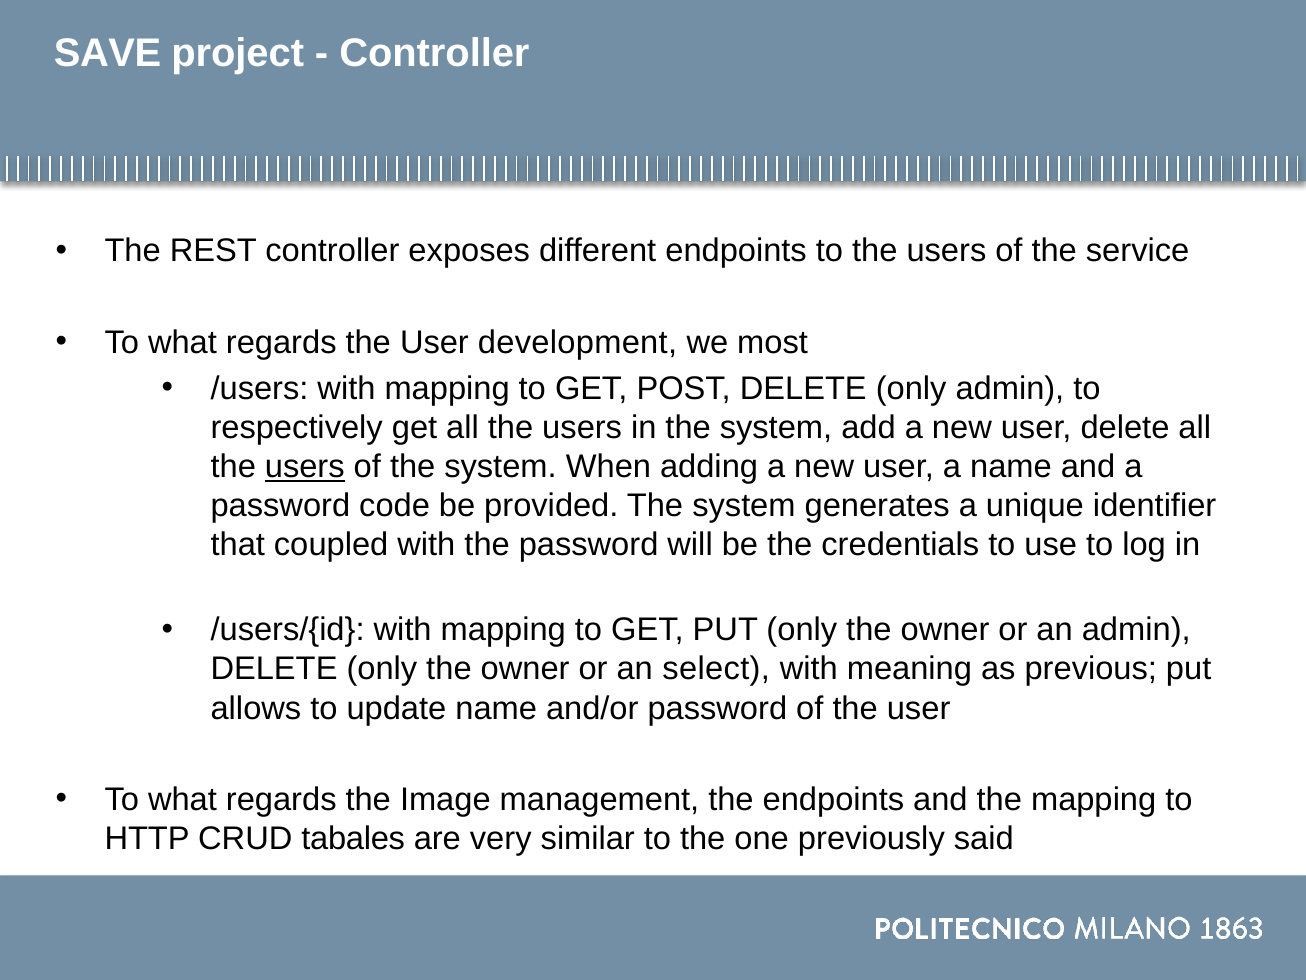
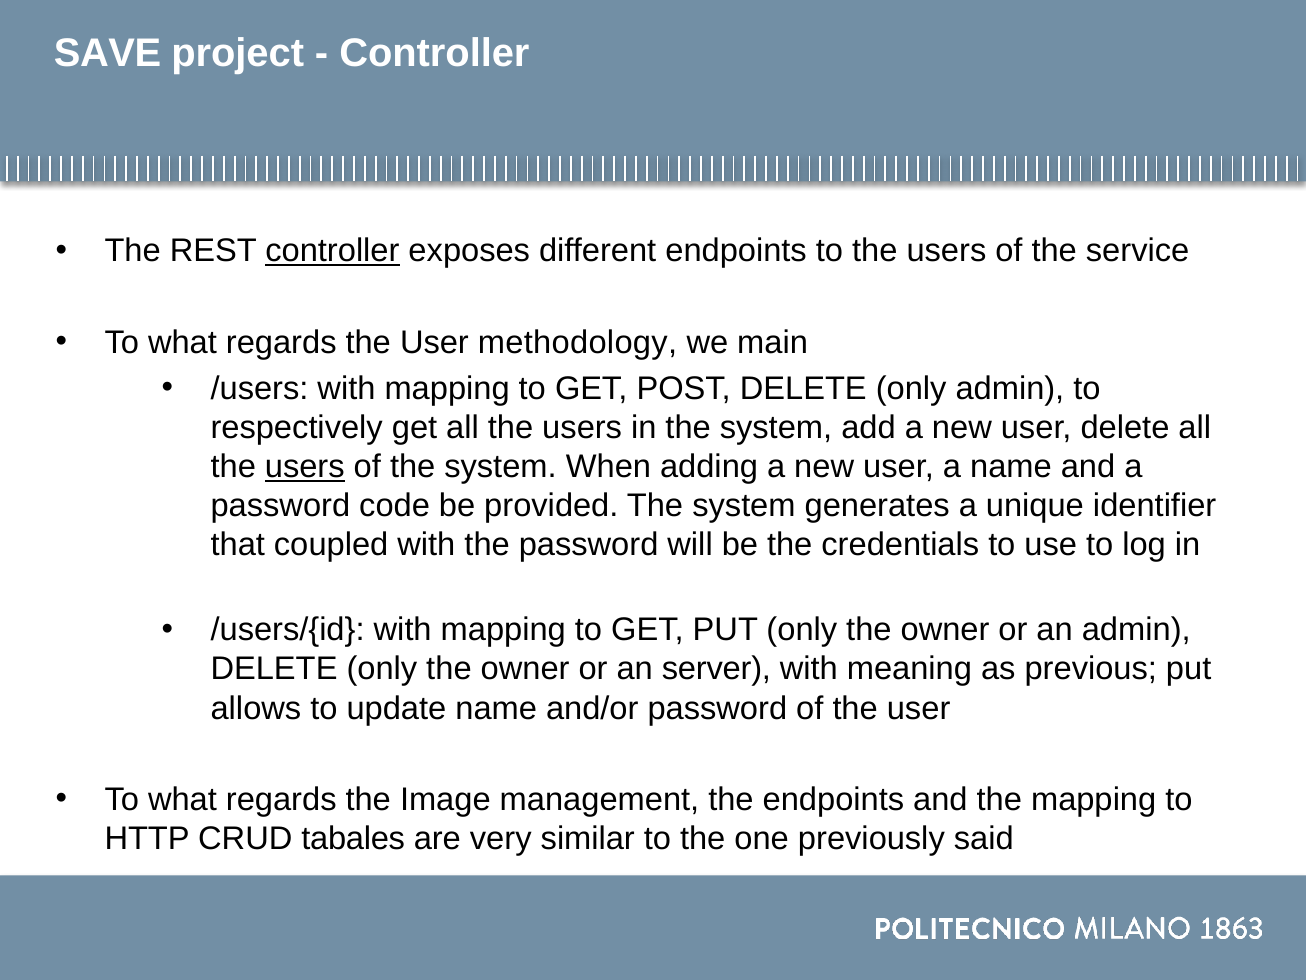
controller at (332, 251) underline: none -> present
development: development -> methodology
most: most -> main
select: select -> server
